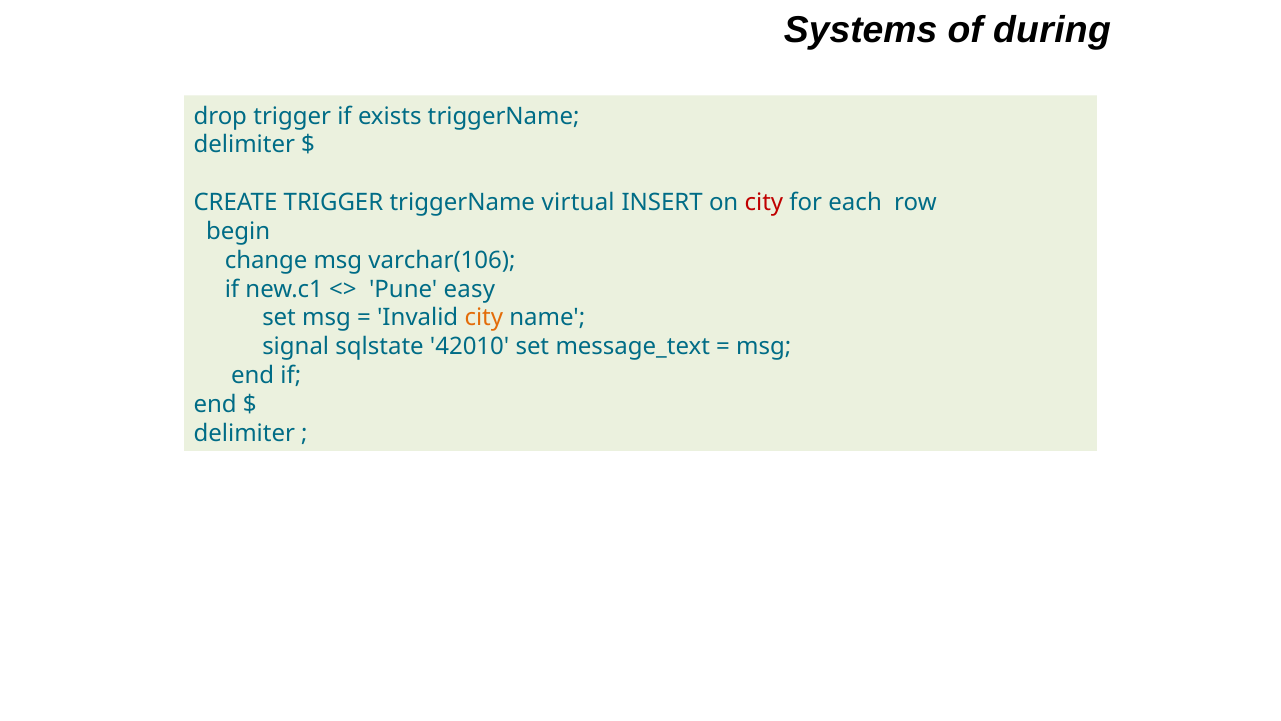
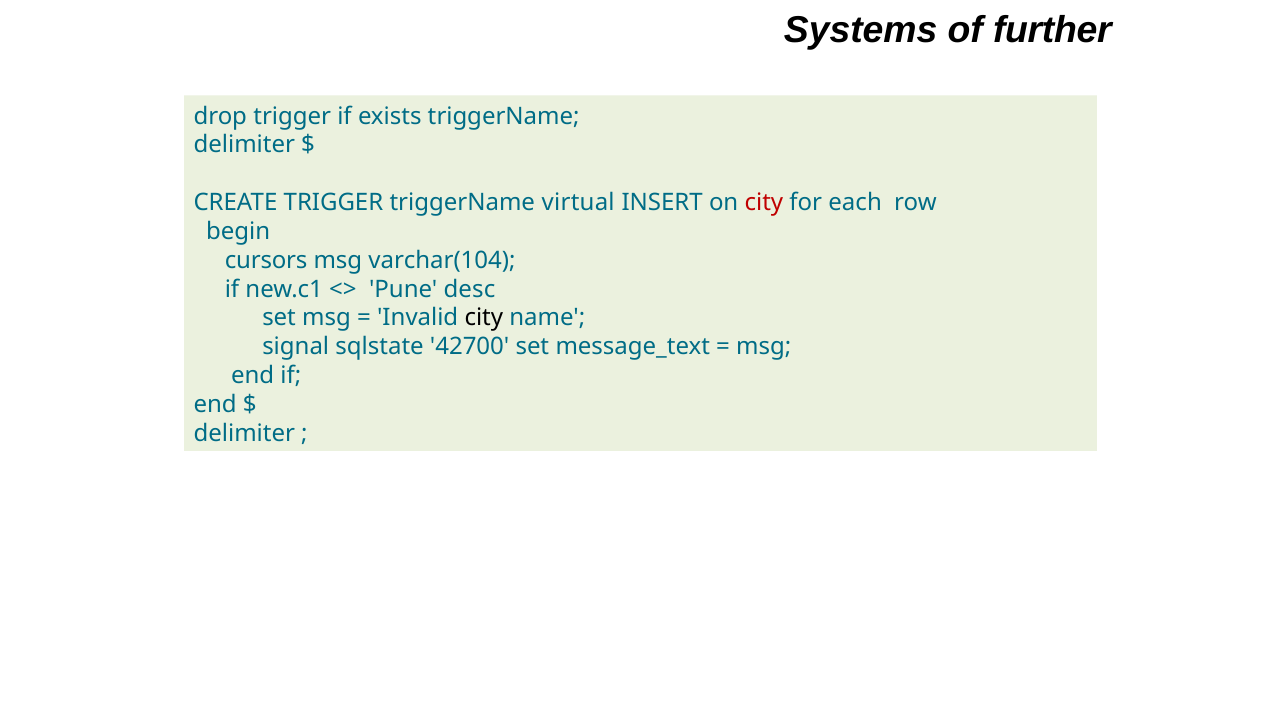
during: during -> further
change: change -> cursors
varchar(106: varchar(106 -> varchar(104
easy: easy -> desc
city at (484, 318) colour: orange -> black
42010: 42010 -> 42700
